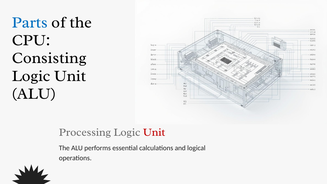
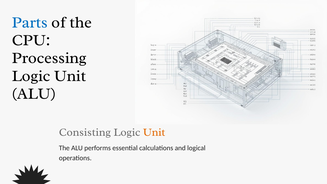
Consisting: Consisting -> Processing
Processing: Processing -> Consisting
Unit at (154, 132) colour: red -> orange
